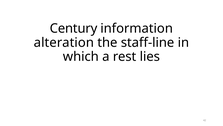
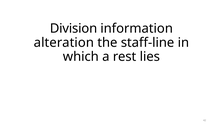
Century: Century -> Division
